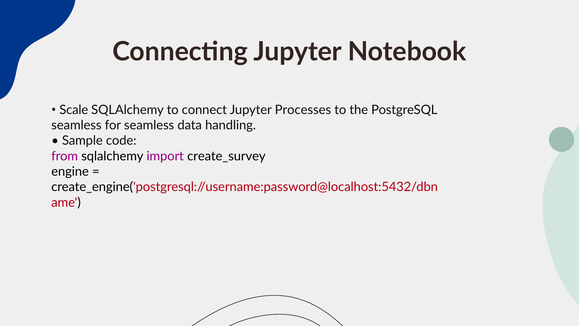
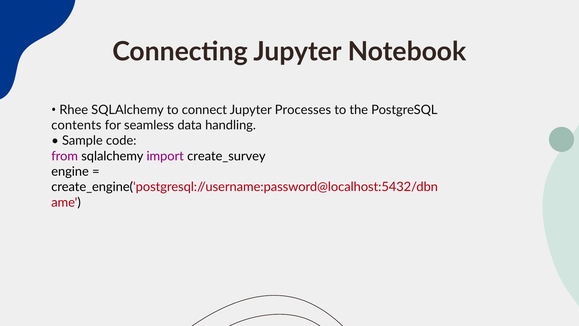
Scale: Scale -> Rhee
seamless at (76, 125): seamless -> contents
